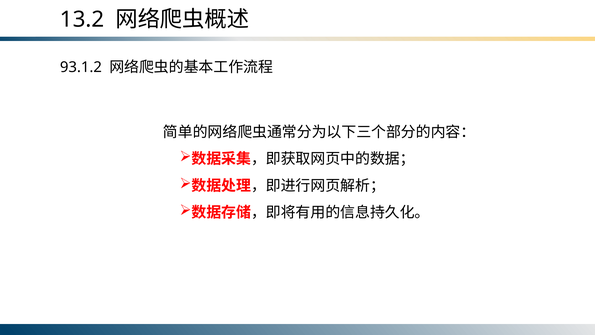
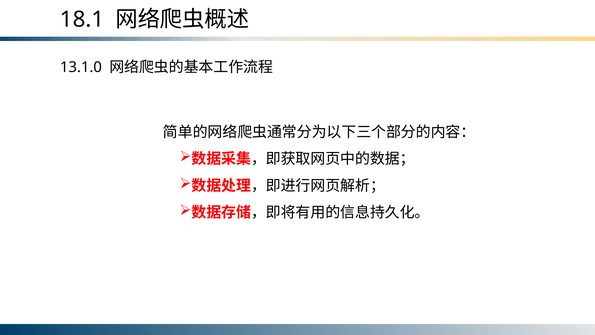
13.2: 13.2 -> 18.1
93.1.2: 93.1.2 -> 13.1.0
